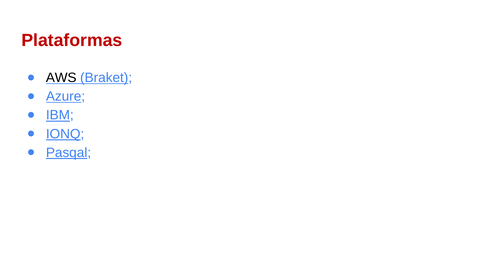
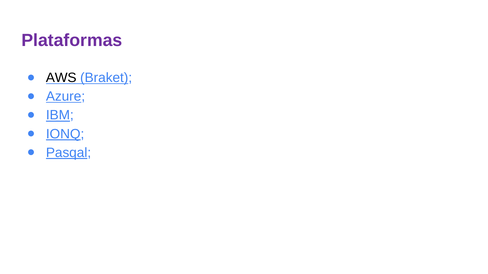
Plataformas colour: red -> purple
